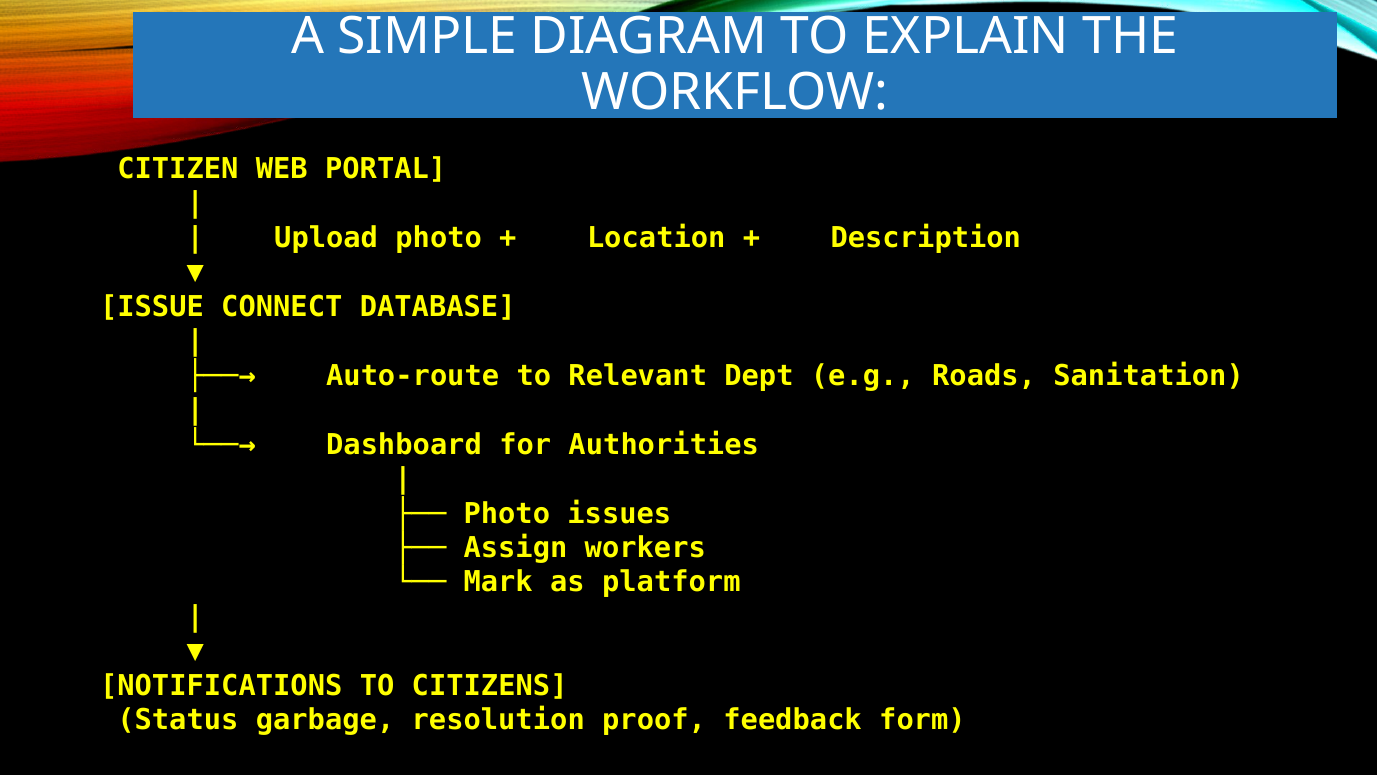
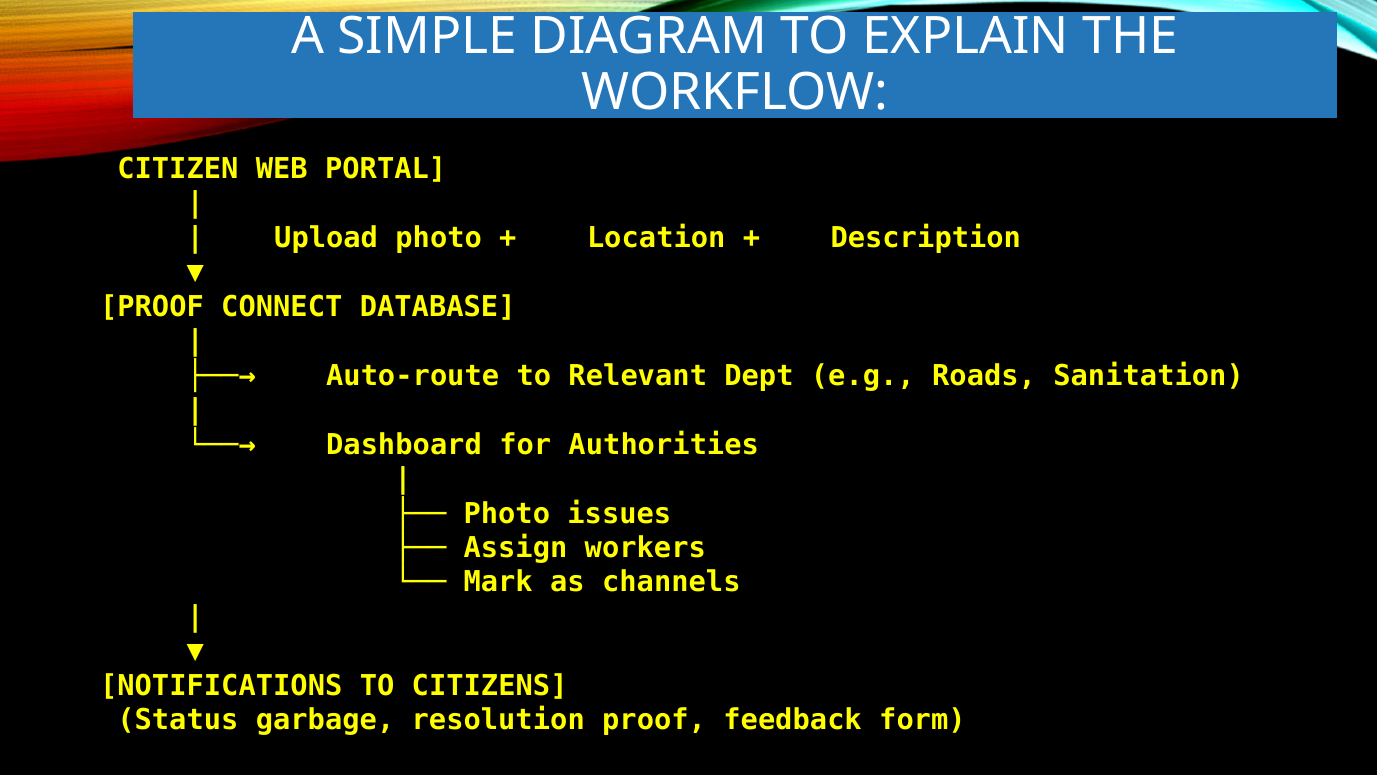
ISSUE at (152, 307): ISSUE -> PROOF
platform: platform -> channels
